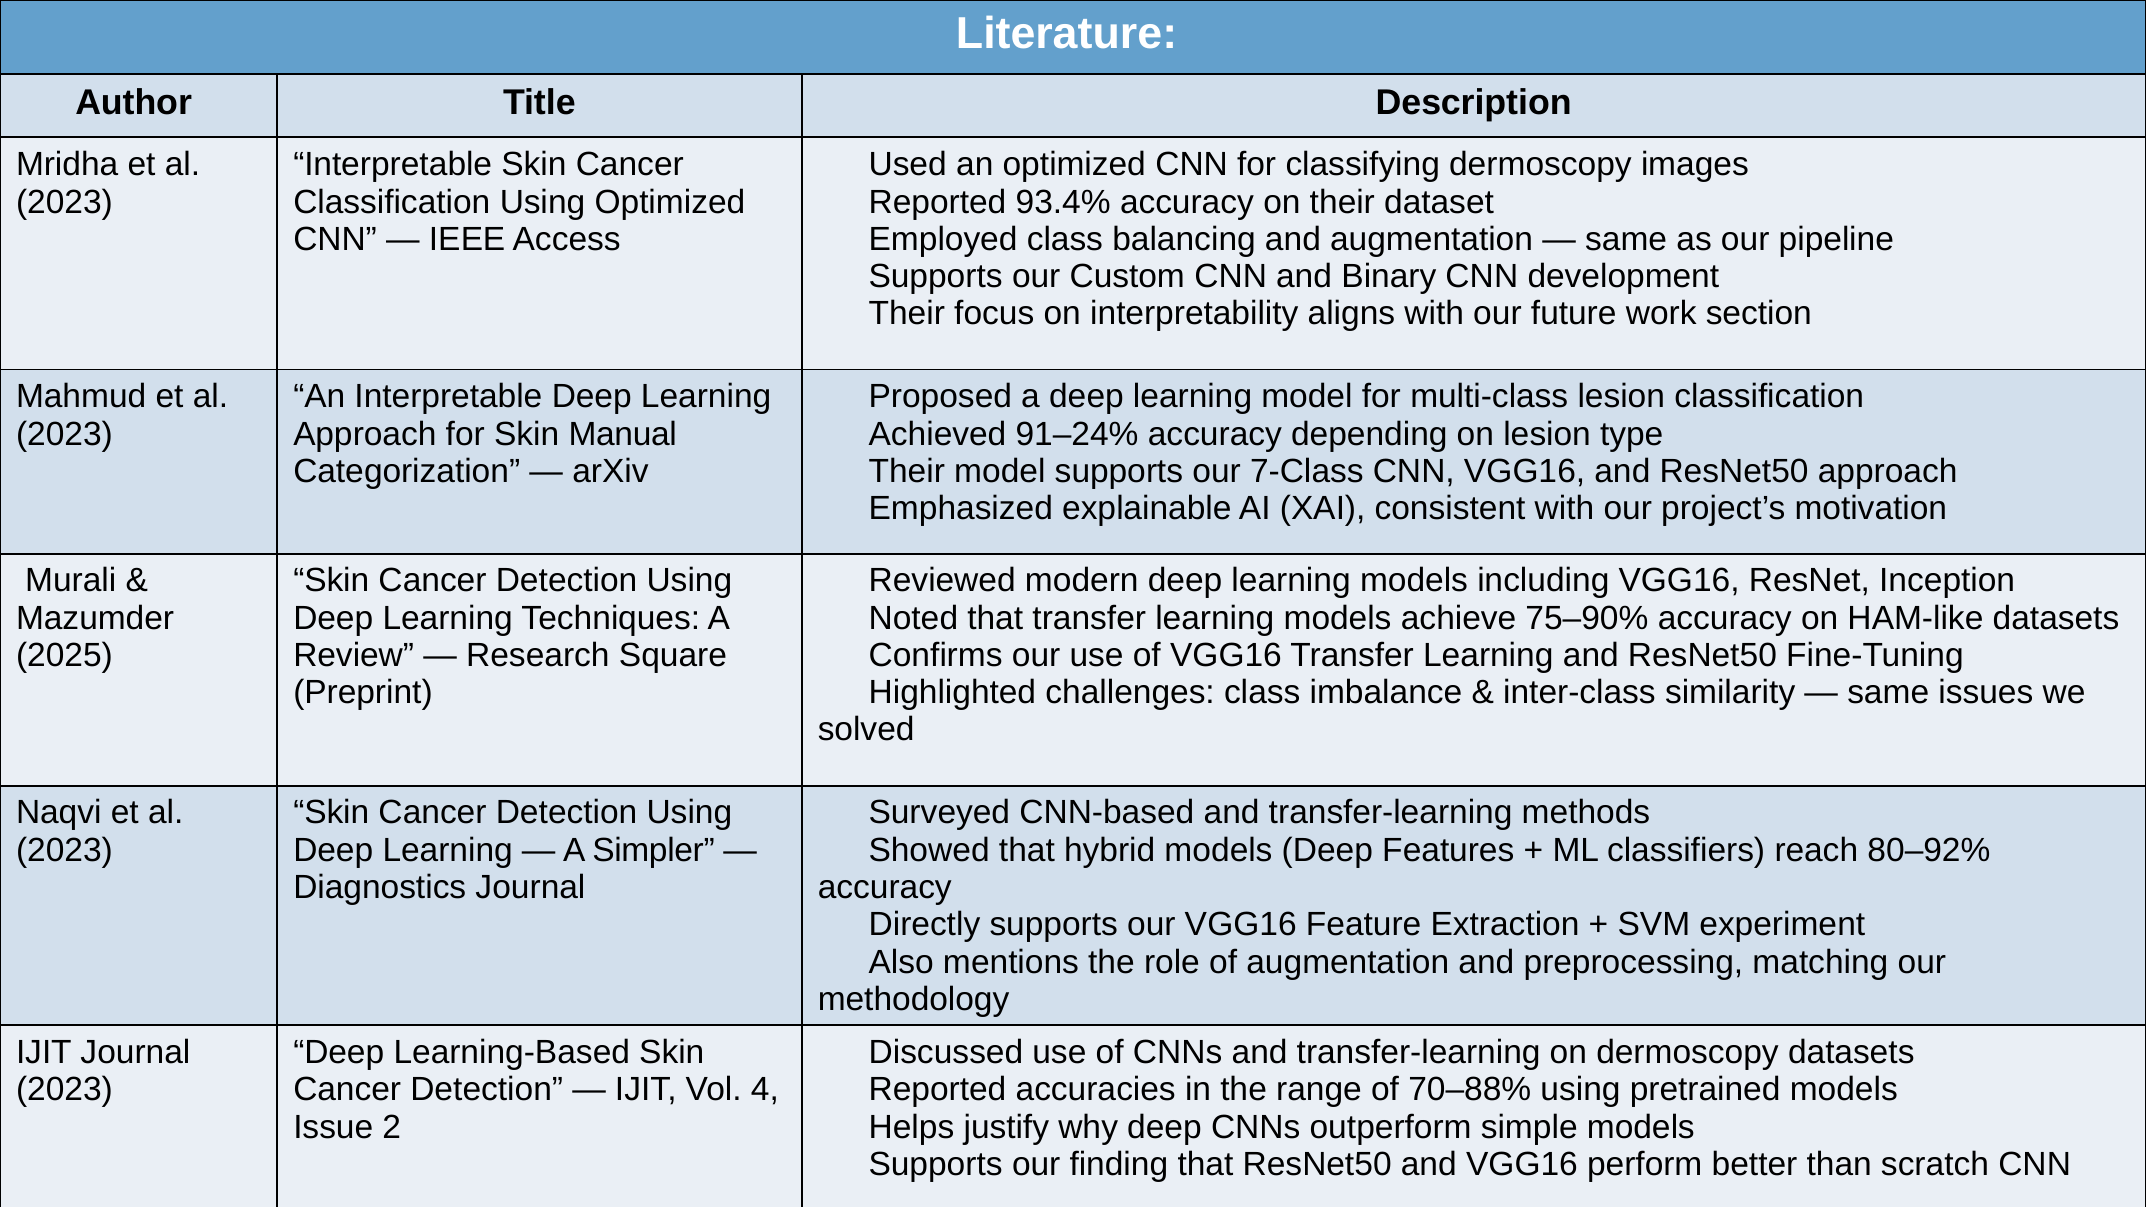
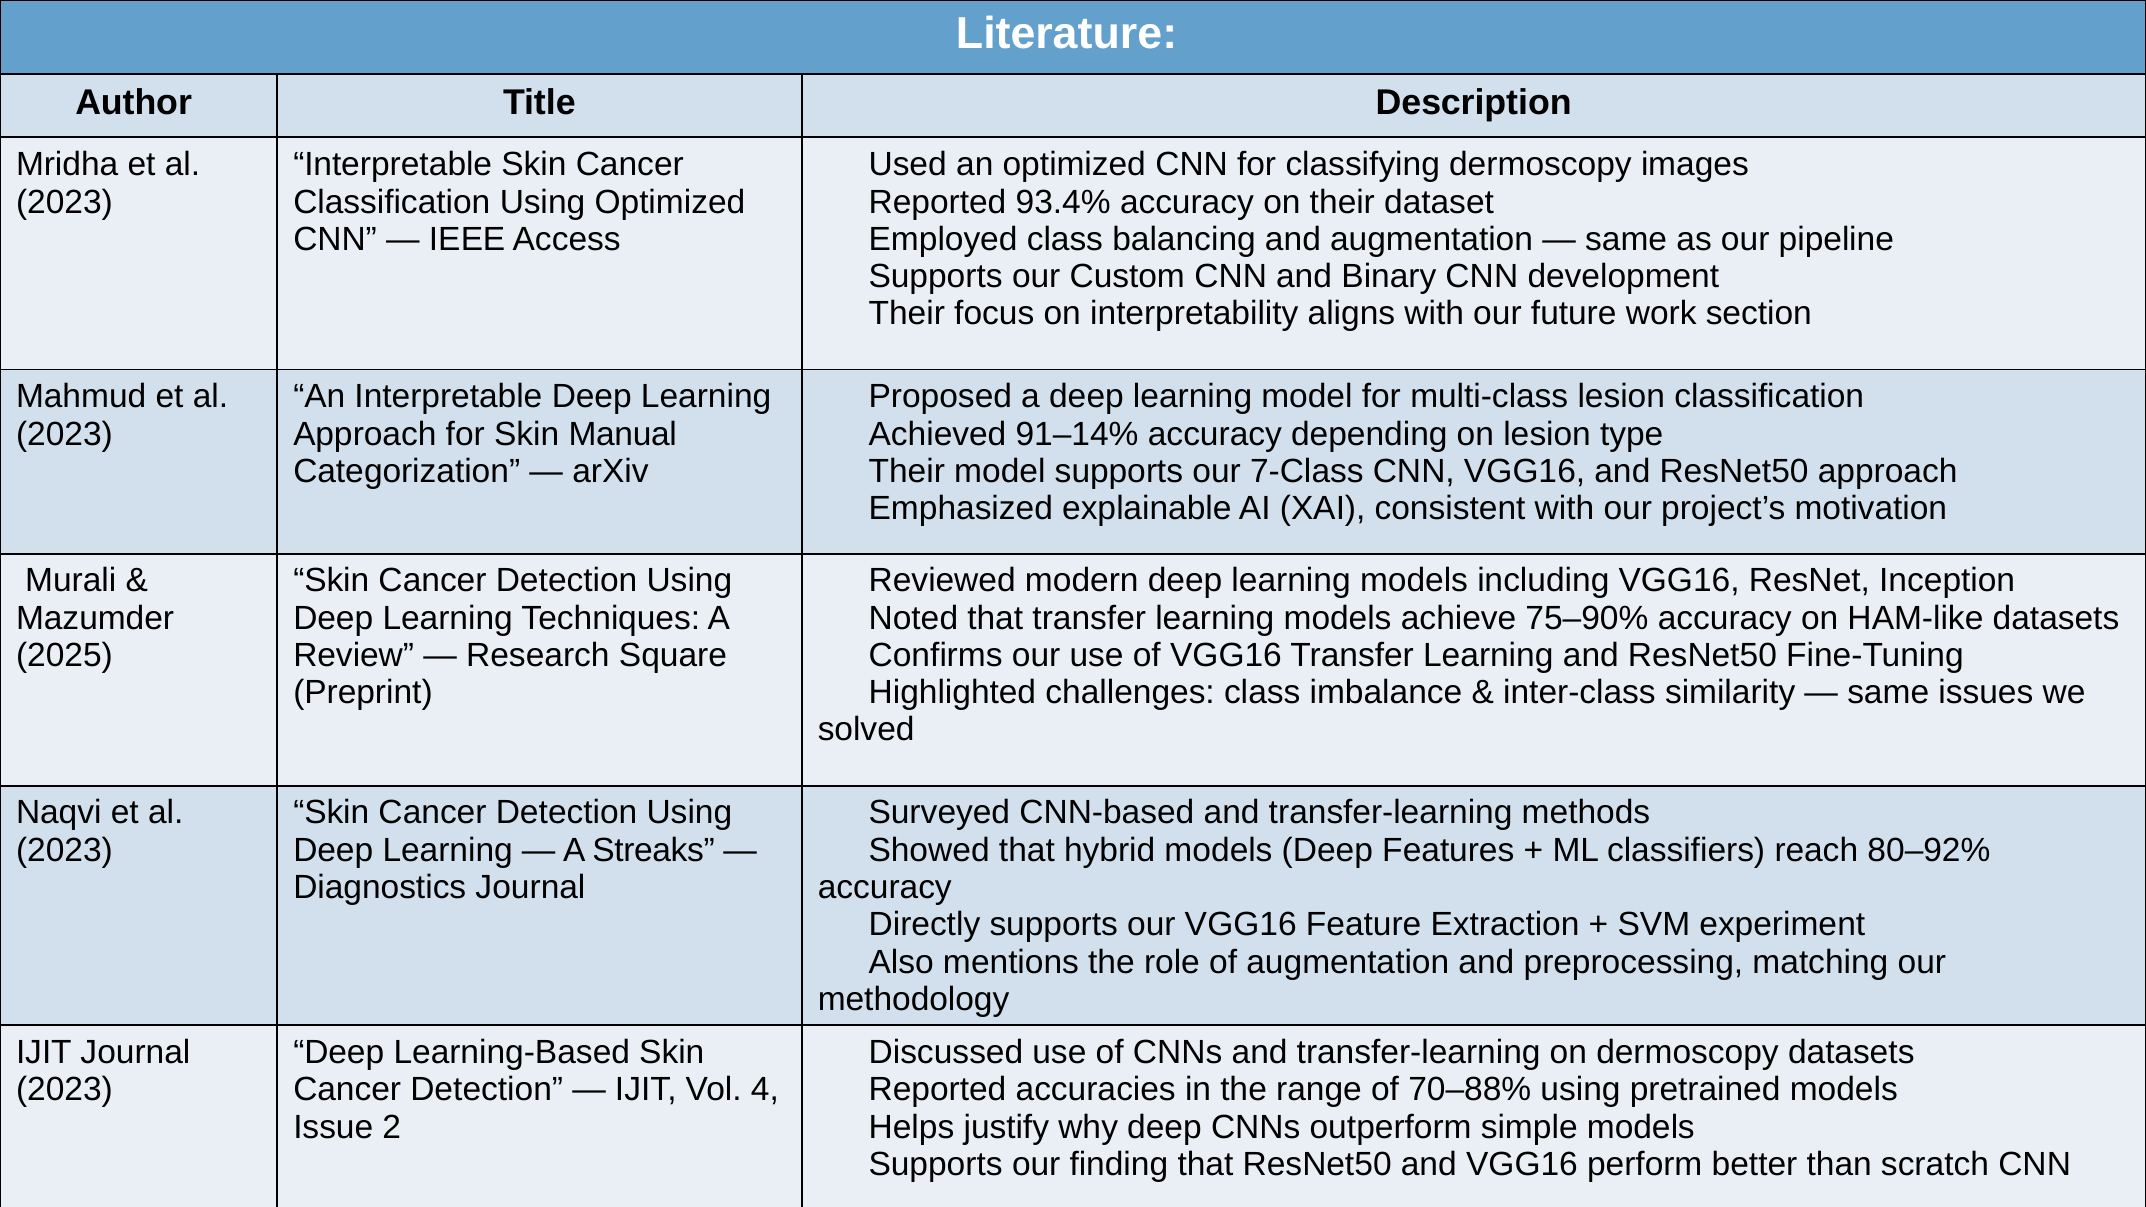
91–24%: 91–24% -> 91–14%
Simpler: Simpler -> Streaks
